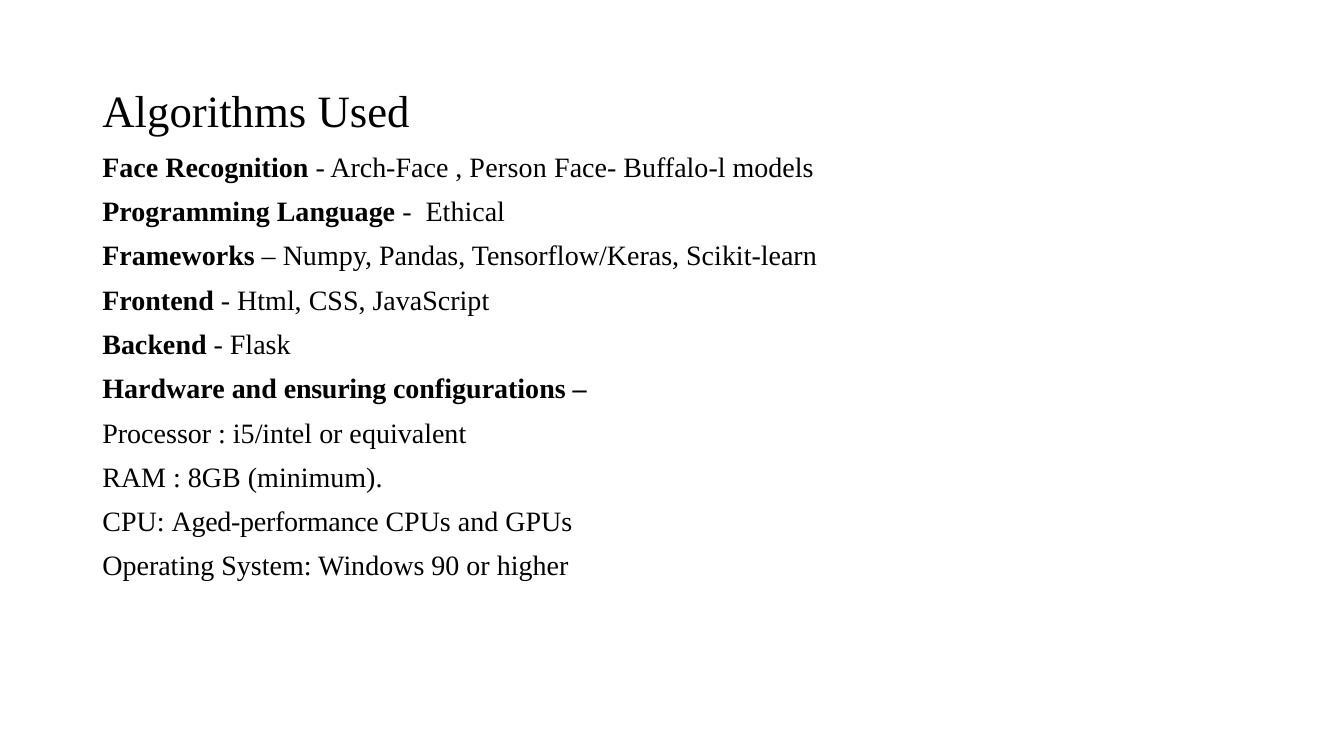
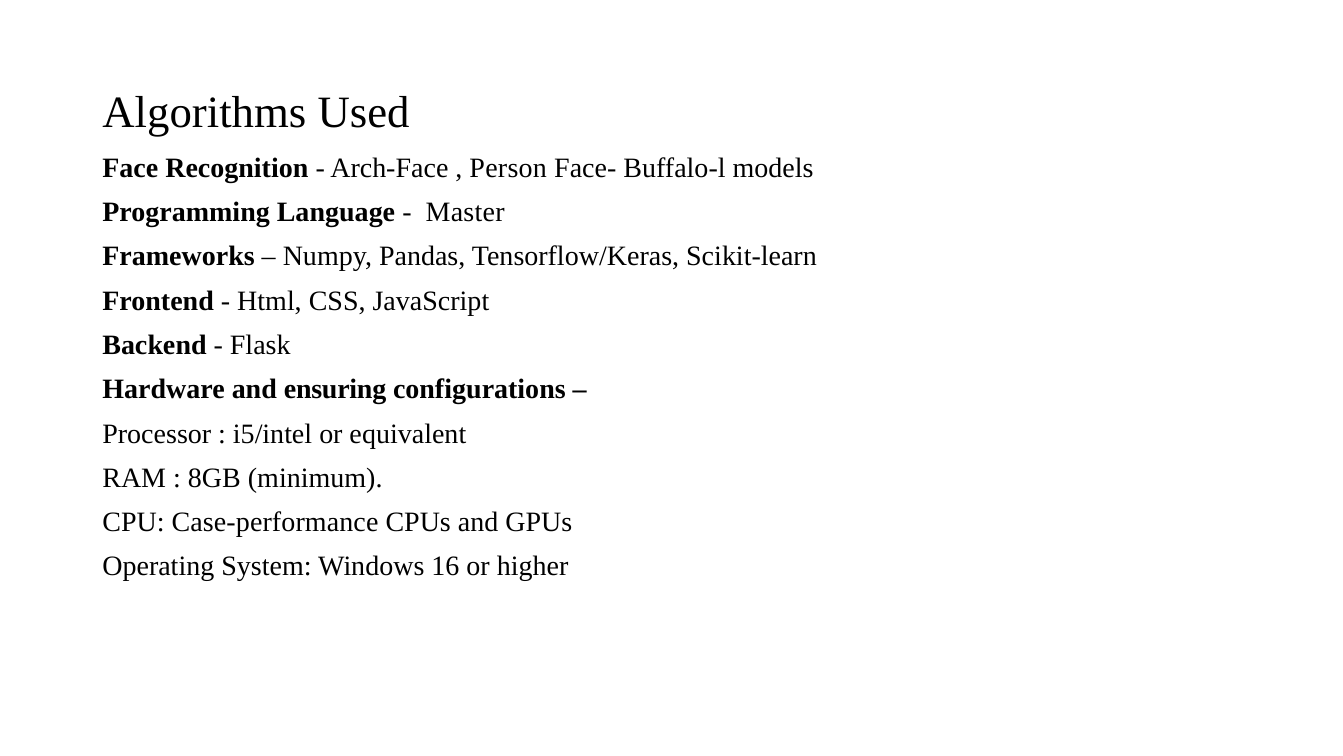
Ethical: Ethical -> Master
Aged-performance: Aged-performance -> Case-performance
90: 90 -> 16
